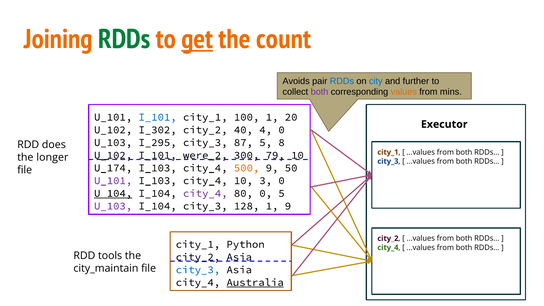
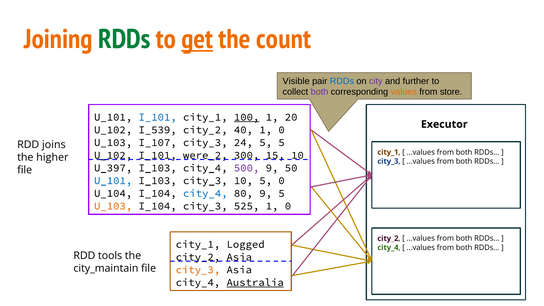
Avoids: Avoids -> Visible
city colour: blue -> purple
mins: mins -> store
100 underline: none -> present
I_302: I_302 -> I_539
40 4: 4 -> 1
I_295: I_295 -> I_107
87: 87 -> 24
5 8: 8 -> 5
does: does -> joins
79: 79 -> 15
longer: longer -> higher
U_174: U_174 -> U_397
500 colour: orange -> purple
U_101 at (113, 181) colour: purple -> blue
city_4 at (205, 181): city_4 -> city_3
10 3: 3 -> 5
U_104 underline: present -> none
city_4 at (205, 193) colour: purple -> blue
80 0: 0 -> 9
U_103 at (113, 206) colour: purple -> orange
128: 128 -> 525
9 at (288, 206): 9 -> 0
Python: Python -> Logged
city_3 at (198, 270) colour: blue -> orange
